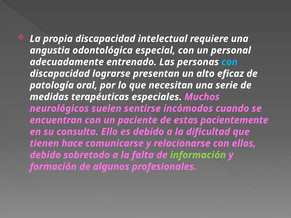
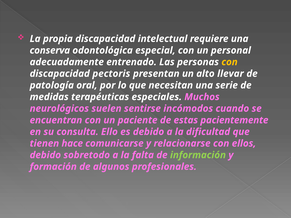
angustia: angustia -> conserva
con at (230, 62) colour: light blue -> yellow
lograrse: lograrse -> pectoris
eficaz: eficaz -> llevar
